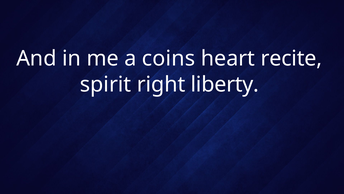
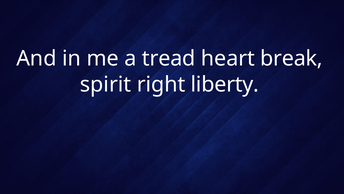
coins: coins -> tread
recite: recite -> break
